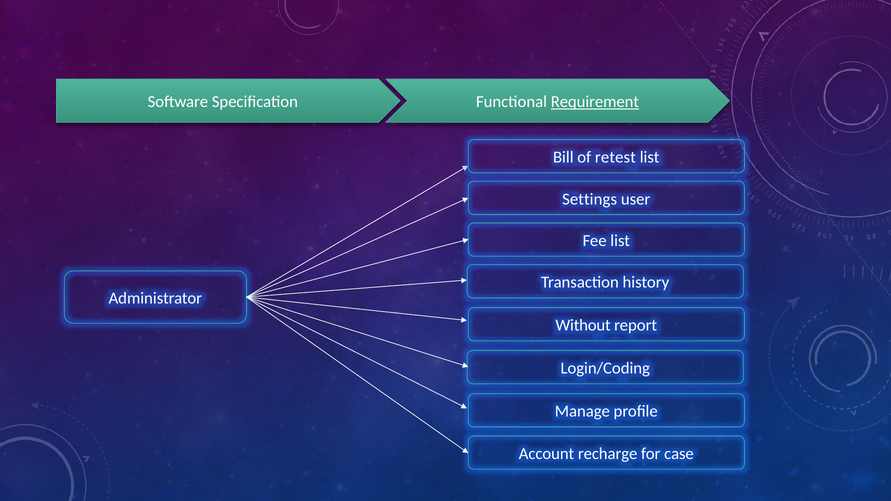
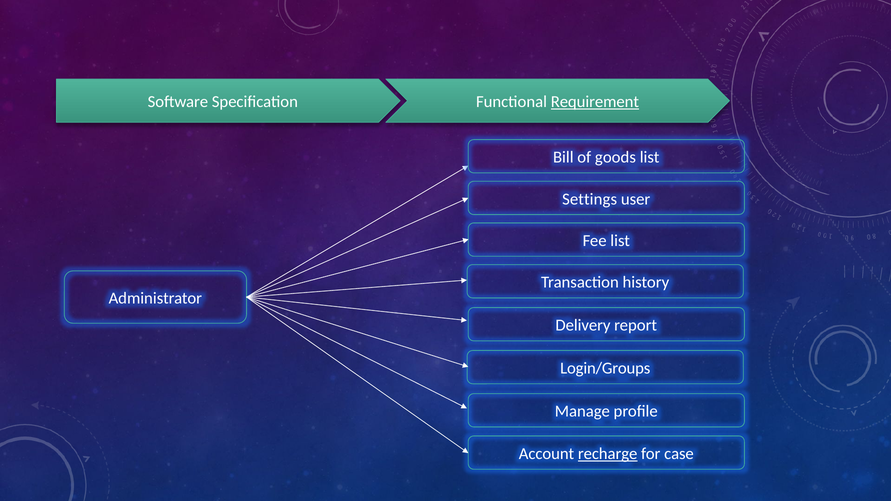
retest: retest -> goods
Without: Without -> Delivery
Login/Coding: Login/Coding -> Login/Groups
recharge underline: none -> present
